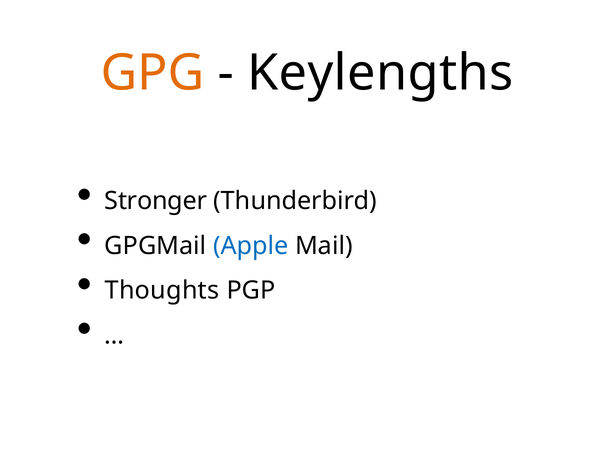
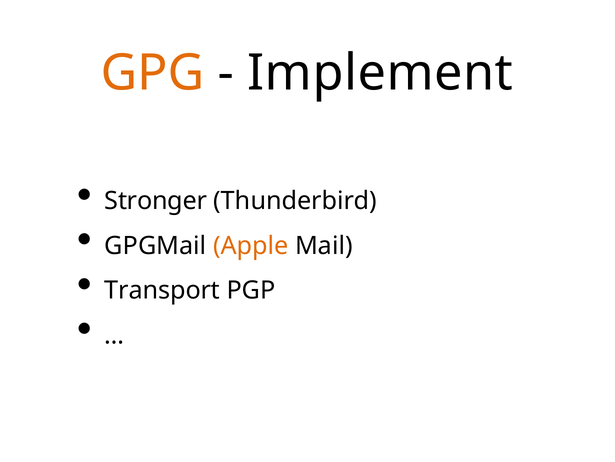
Keylengths: Keylengths -> Implement
Apple colour: blue -> orange
Thoughts: Thoughts -> Transport
